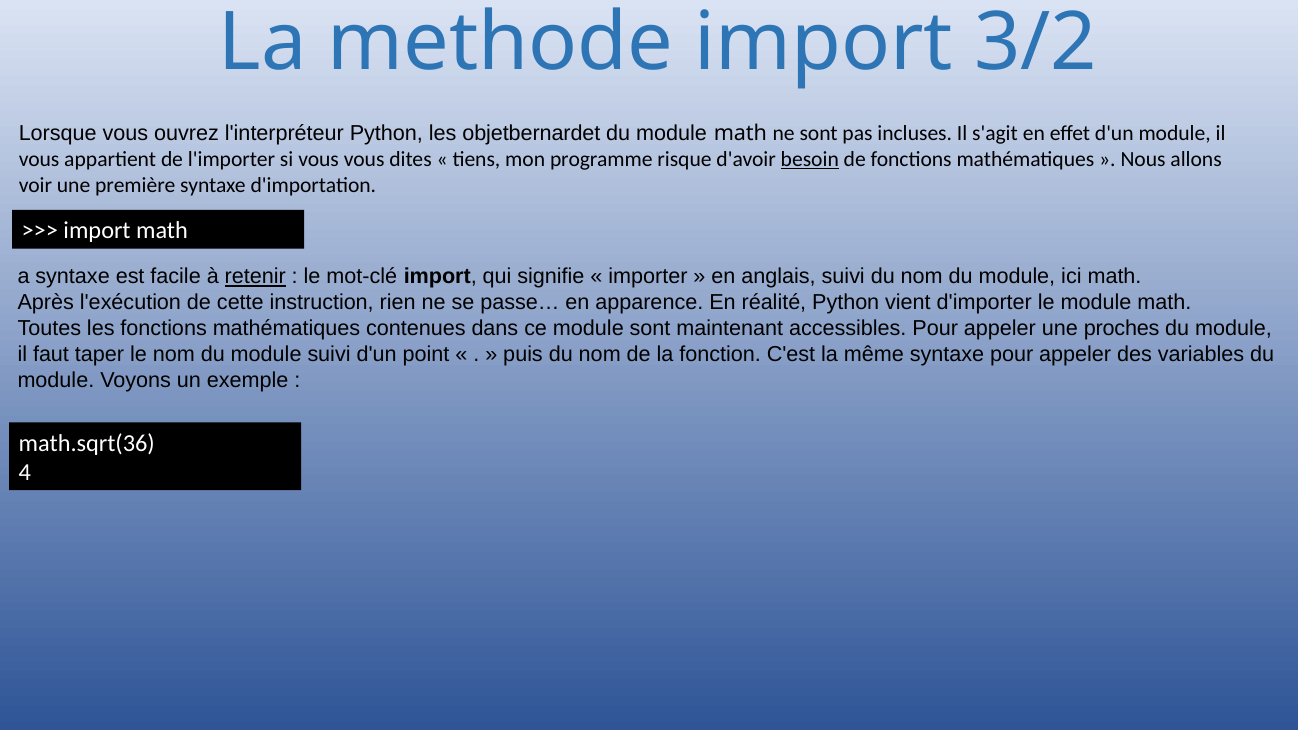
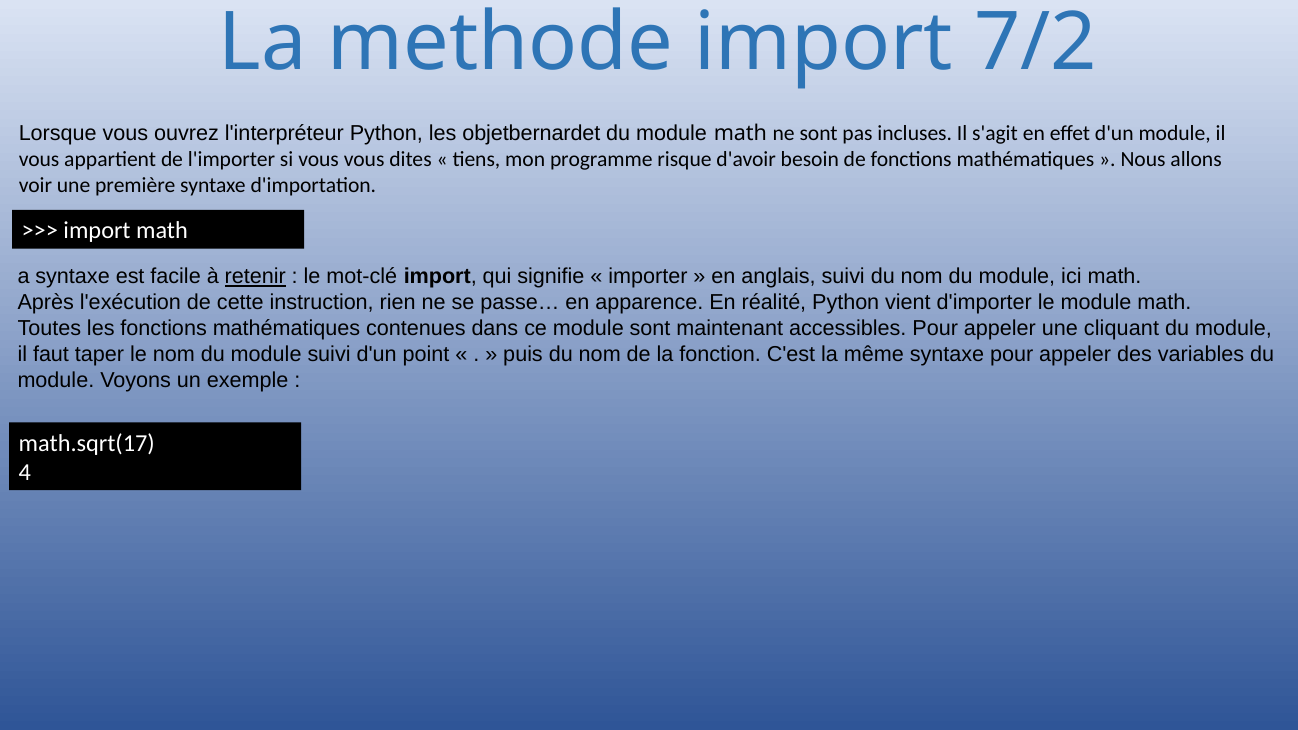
3/2: 3/2 -> 7/2
besoin underline: present -> none
proches: proches -> cliquant
math.sqrt(36: math.sqrt(36 -> math.sqrt(17
